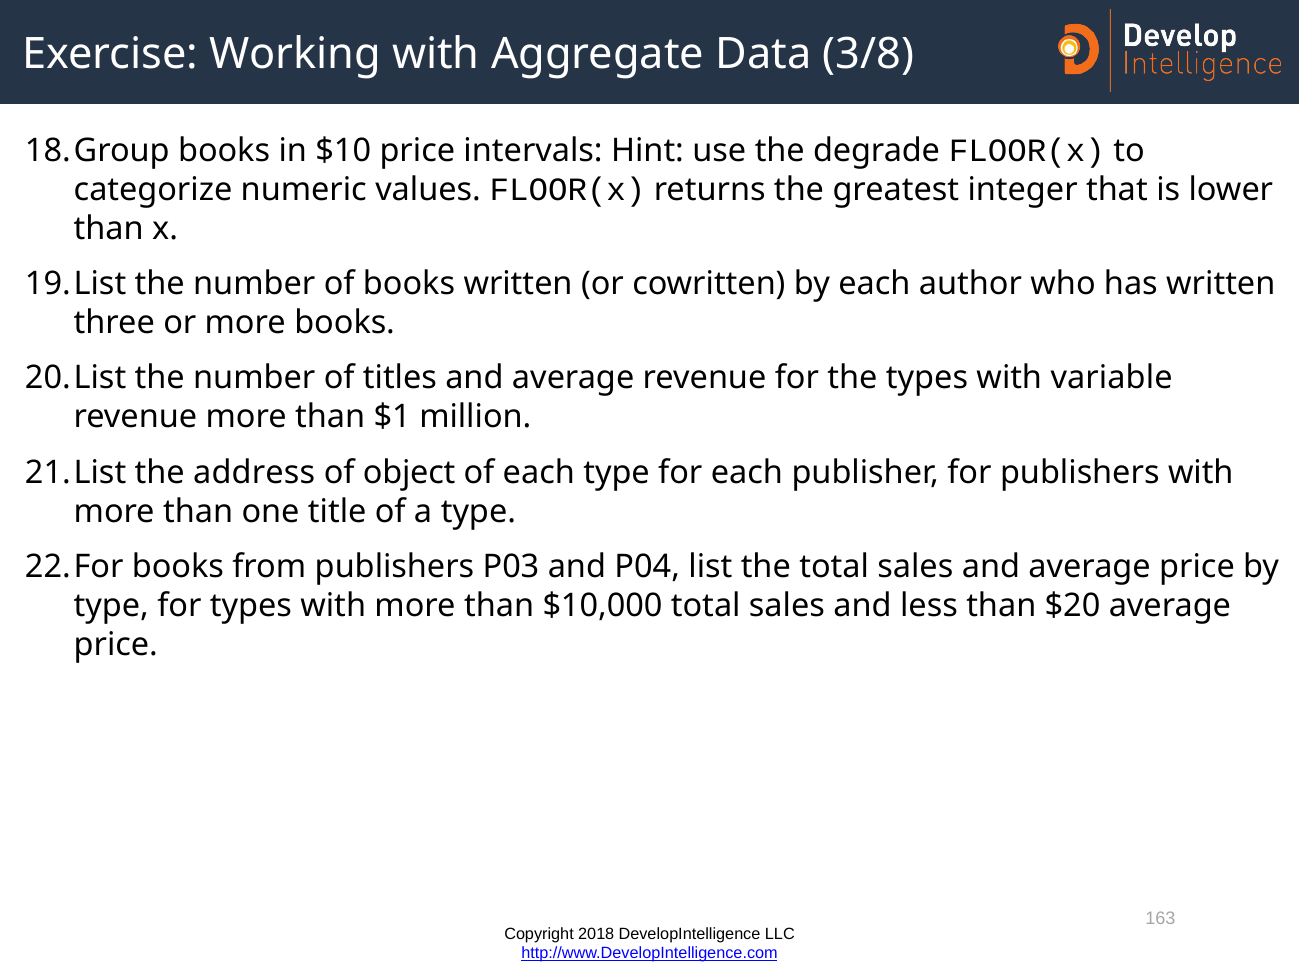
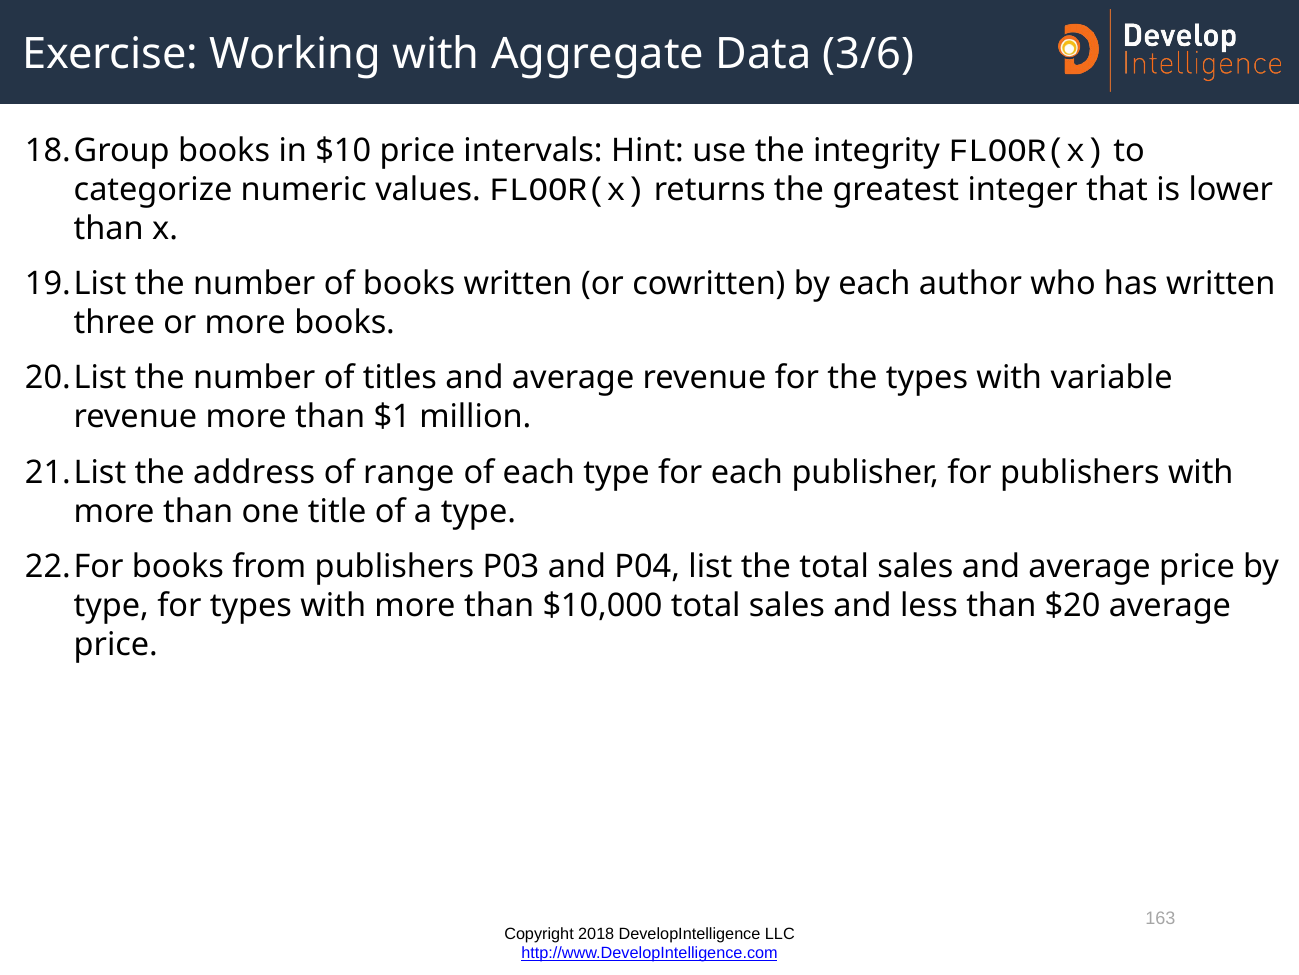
3/8: 3/8 -> 3/6
degrade: degrade -> integrity
object: object -> range
